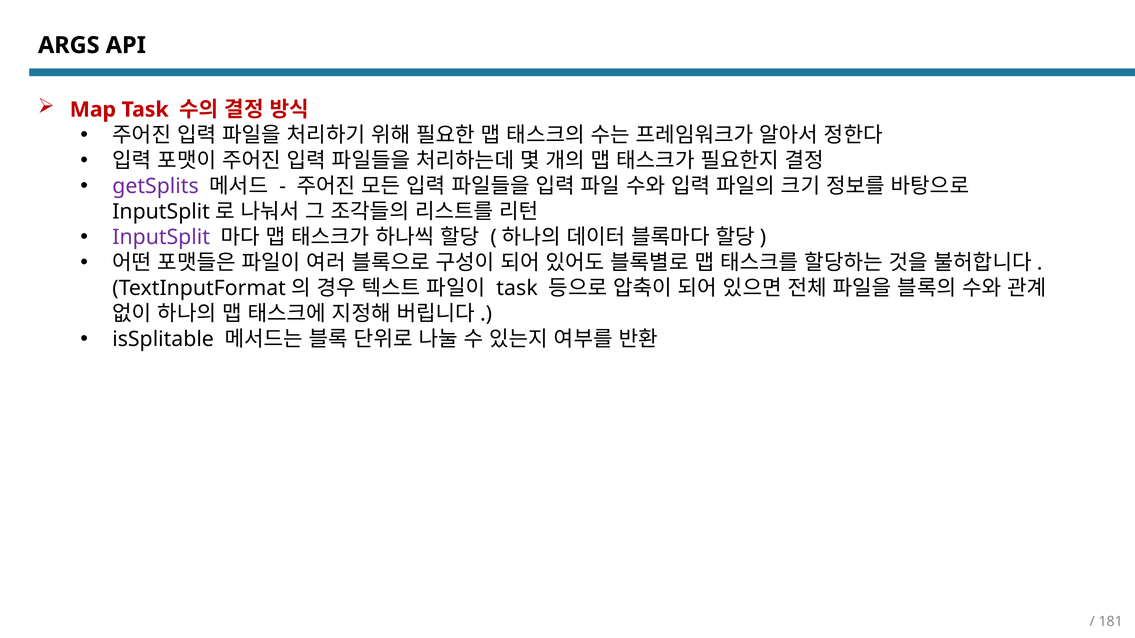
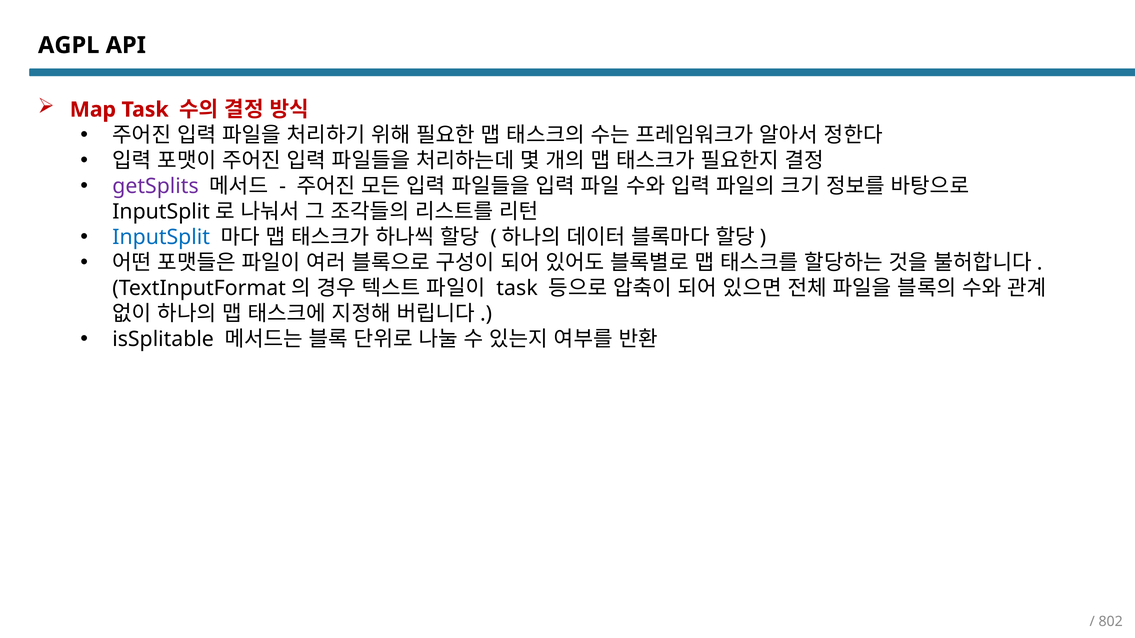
ARGS: ARGS -> AGPL
InputSplit colour: purple -> blue
181: 181 -> 802
